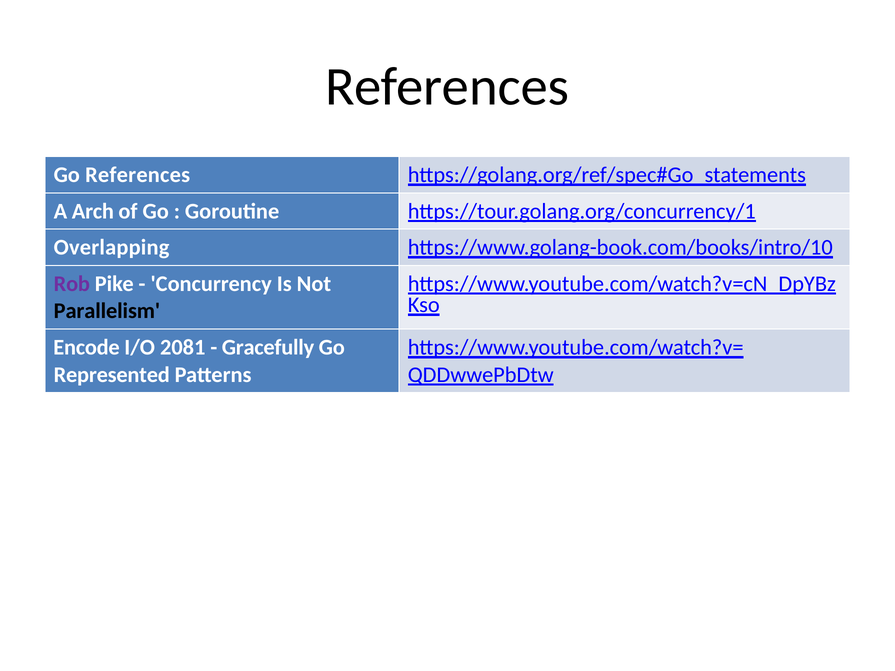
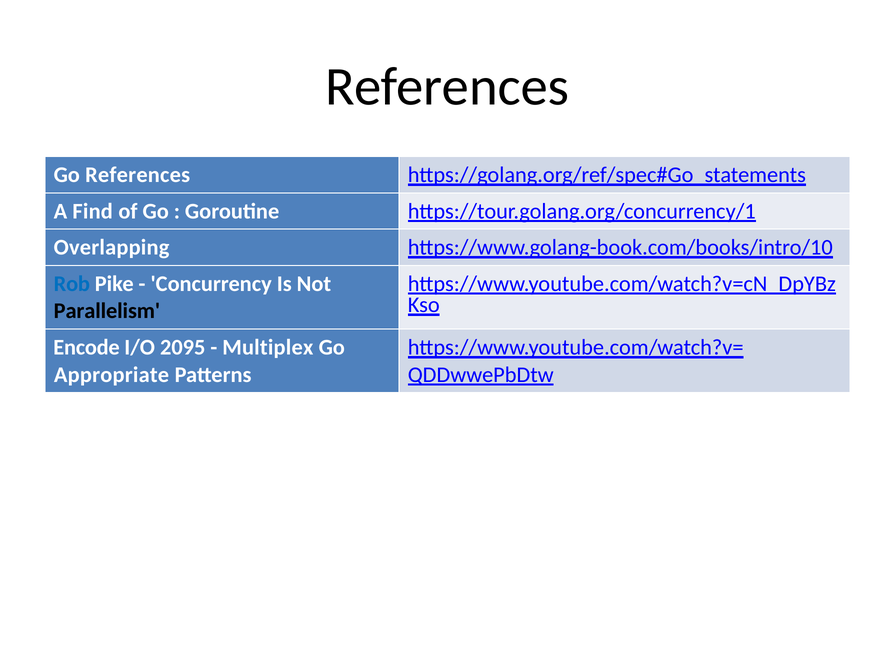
Arch: Arch -> Find
Rob colour: purple -> blue
2081: 2081 -> 2095
Gracefully: Gracefully -> Multiplex
Represented: Represented -> Appropriate
